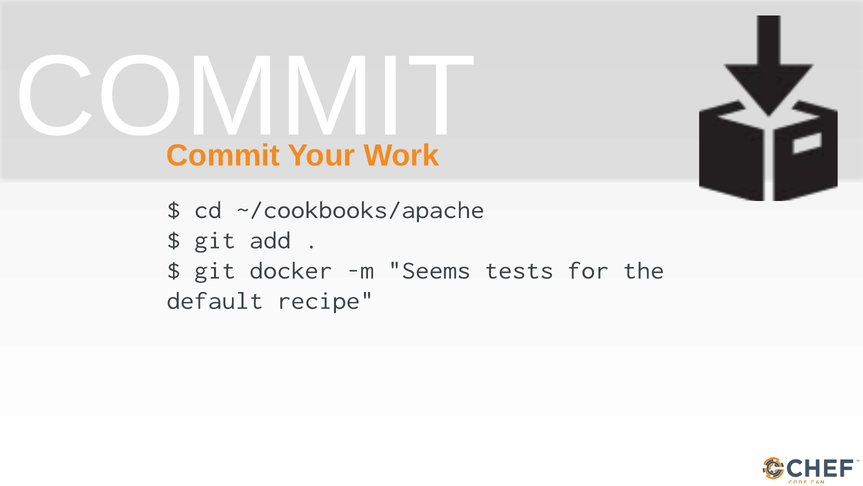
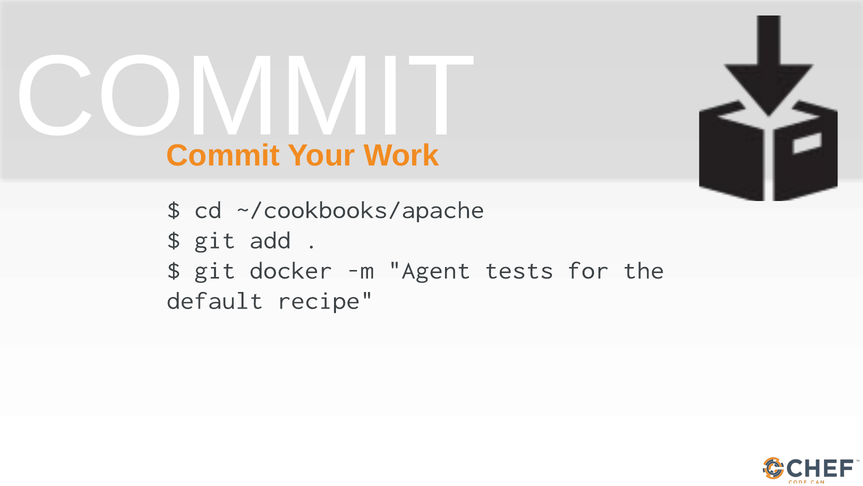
Seems: Seems -> Agent
